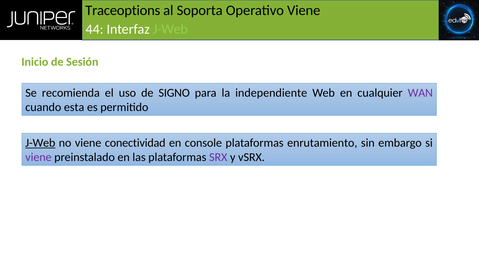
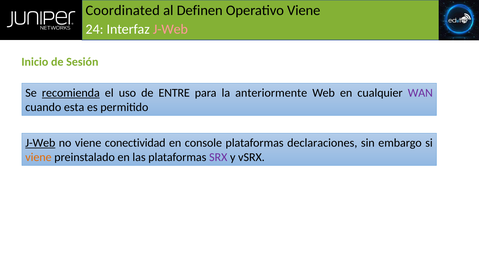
Traceoptions: Traceoptions -> Coordinated
Soporta: Soporta -> Definen
44: 44 -> 24
J-Web at (170, 29) colour: light green -> pink
recomienda underline: none -> present
SIGNO: SIGNO -> ENTRE
independiente: independiente -> anteriormente
enrutamiento: enrutamiento -> declaraciones
viene at (38, 158) colour: purple -> orange
